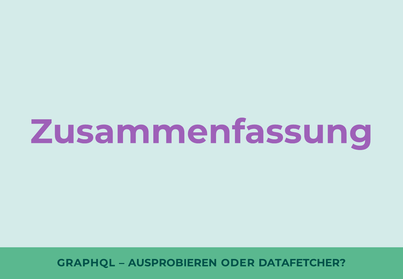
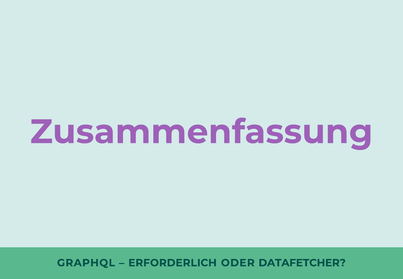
AUSPROBIEREN: AUSPROBIEREN -> ERFORDERLICH
